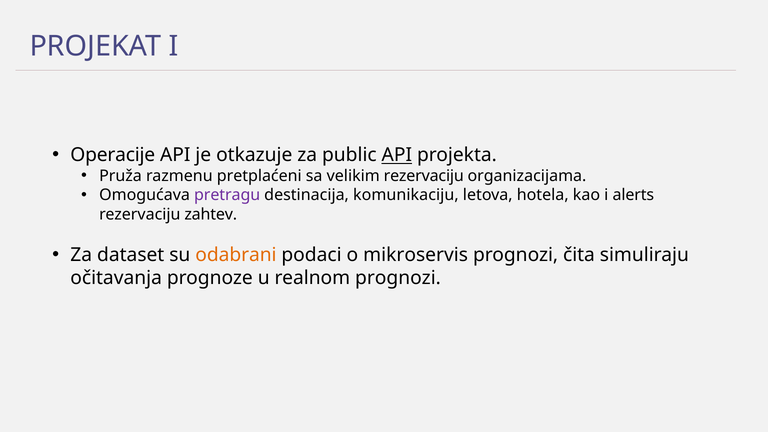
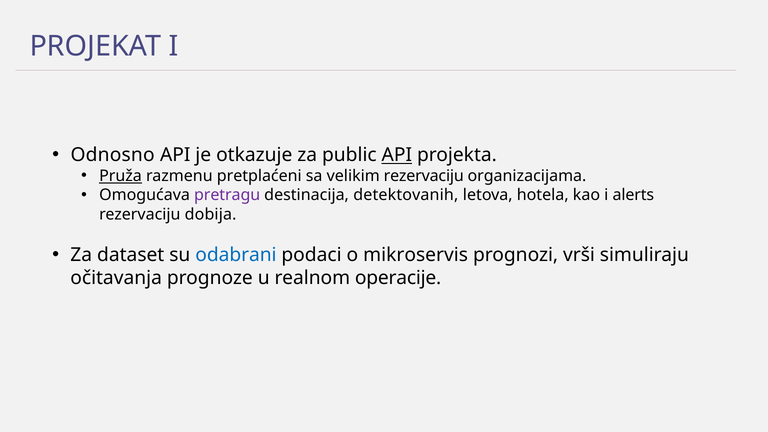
Operacije: Operacije -> Odnosno
Pruža underline: none -> present
komunikaciju: komunikaciju -> detektovanih
zahtev: zahtev -> dobija
odabrani colour: orange -> blue
čita: čita -> vrši
realnom prognozi: prognozi -> operacije
